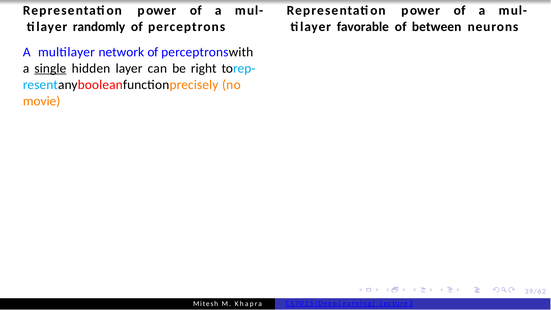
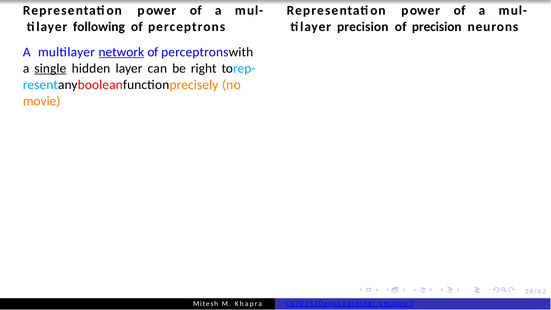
randomly: randomly -> following
tilayer favorable: favorable -> precision
of between: between -> precision
network underline: none -> present
